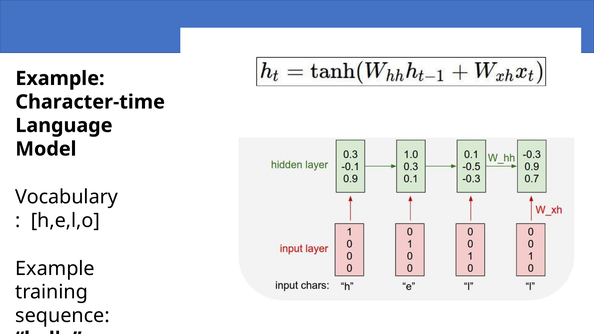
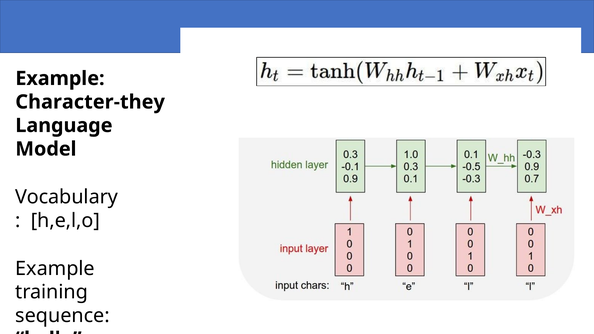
Character-time: Character-time -> Character-they
